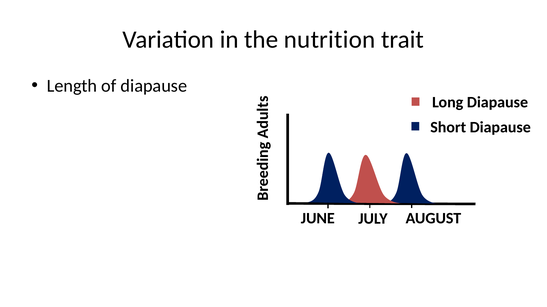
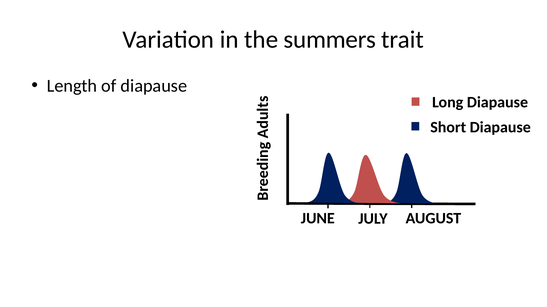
nutrition: nutrition -> summers
